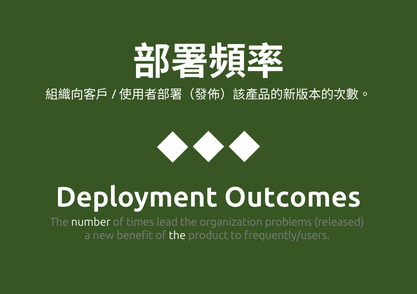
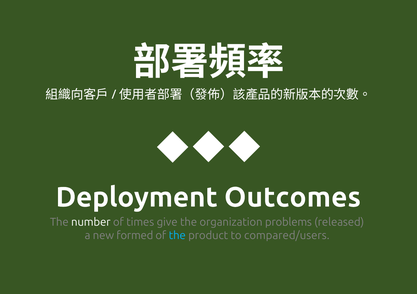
lead: lead -> give
benefit: benefit -> formed
the at (177, 235) colour: white -> light blue
frequently/users: frequently/users -> compared/users
